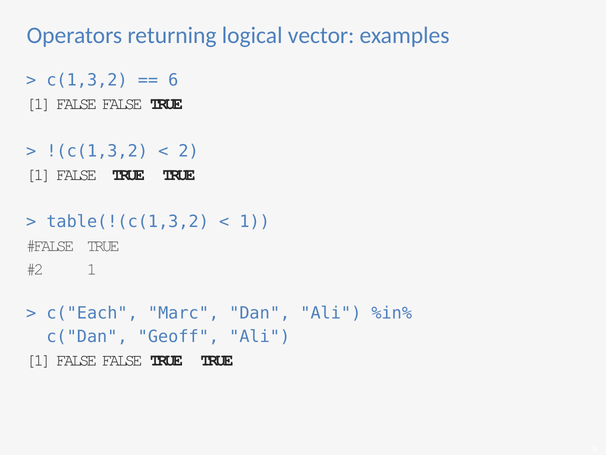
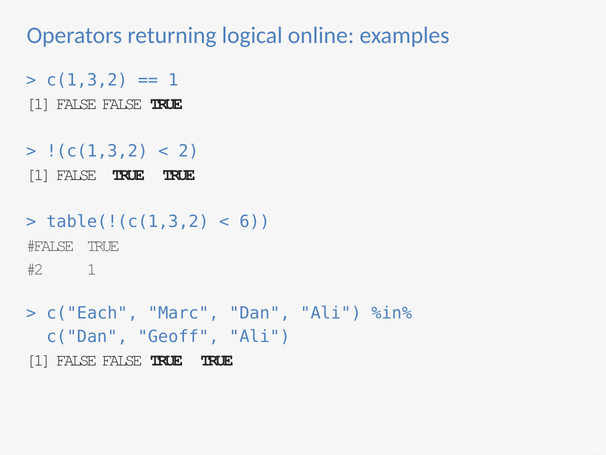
vector: vector -> online
6 at (173, 80): 6 -> 1
1 at (255, 222): 1 -> 6
